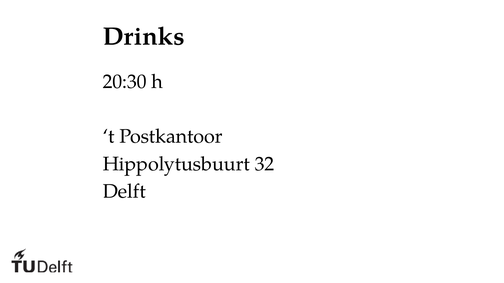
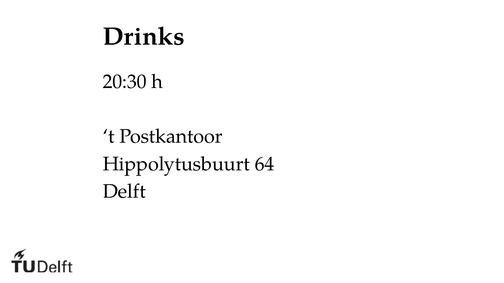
32: 32 -> 64
